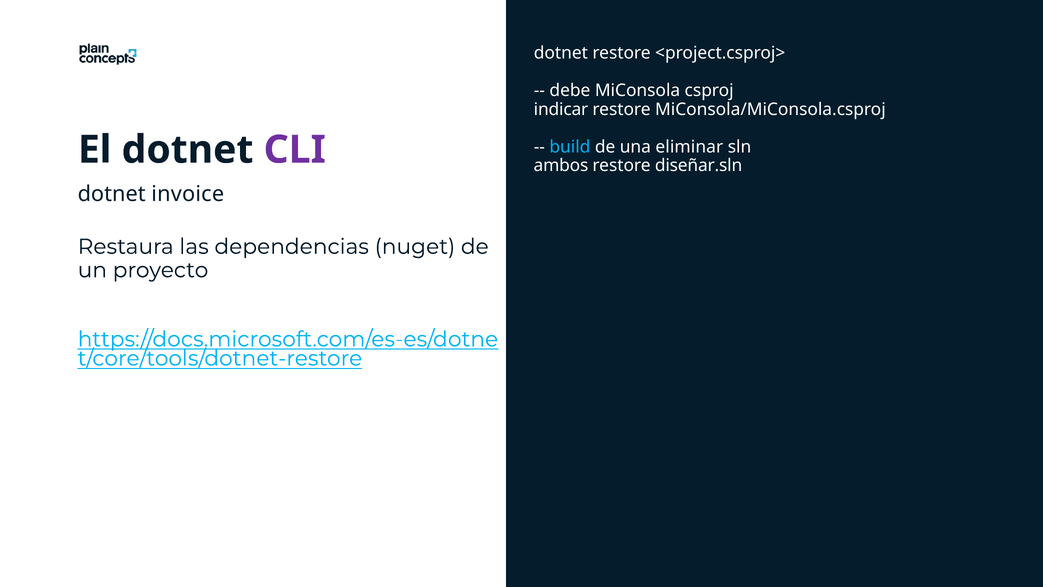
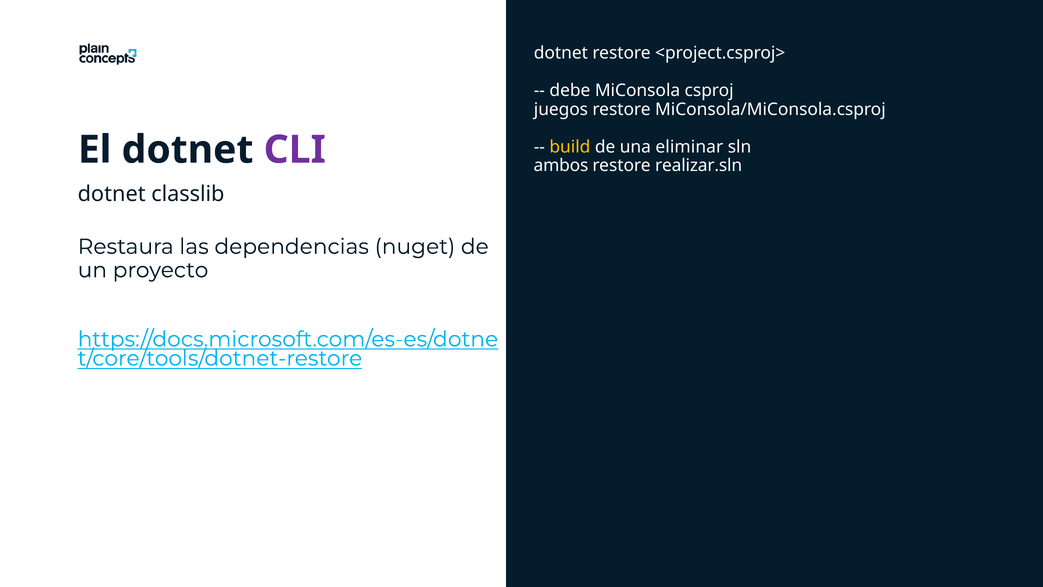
indicar: indicar -> juegos
build colour: light blue -> yellow
diseñar.sln: diseñar.sln -> realizar.sln
invoice: invoice -> classlib
